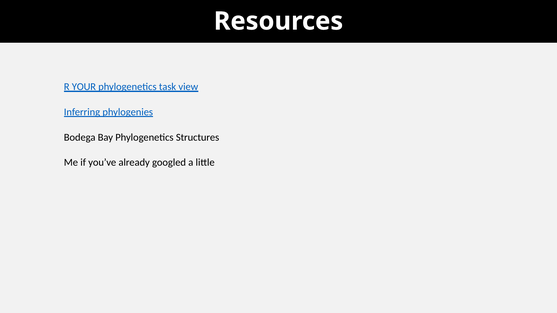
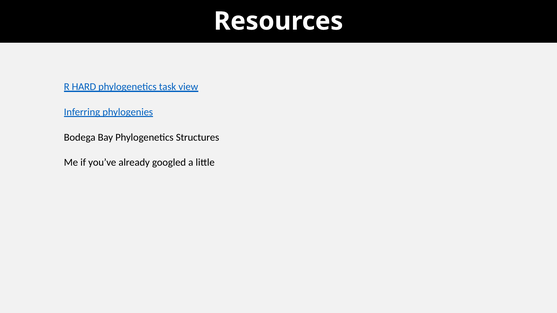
YOUR: YOUR -> HARD
